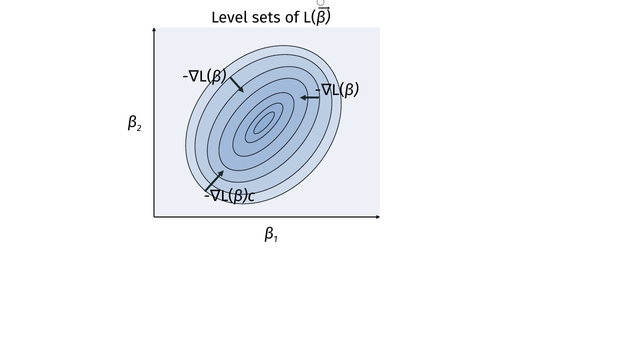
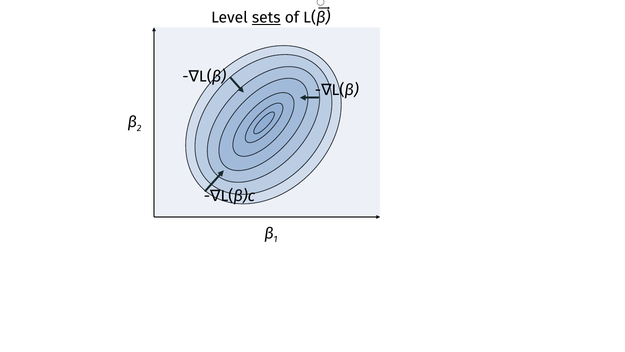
sets underline: none -> present
